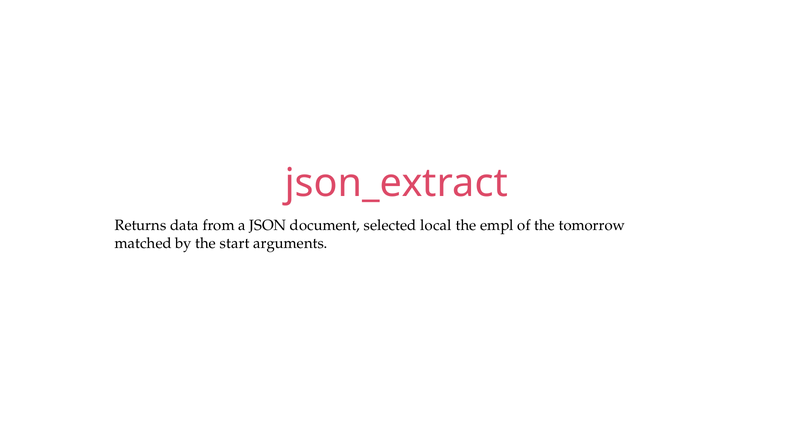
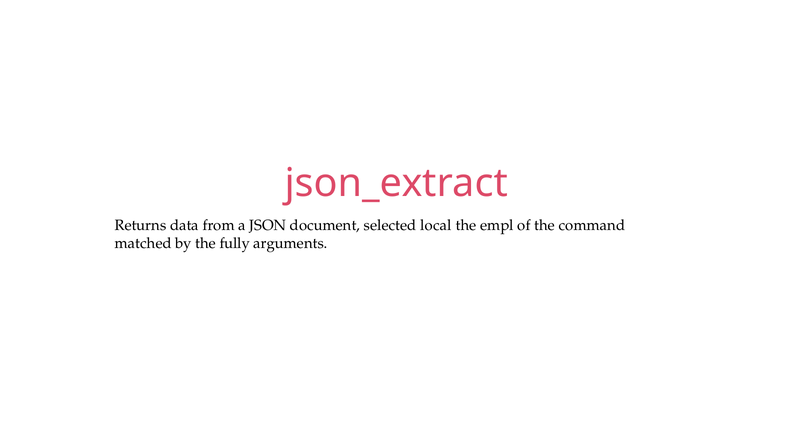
tomorrow: tomorrow -> command
start: start -> fully
